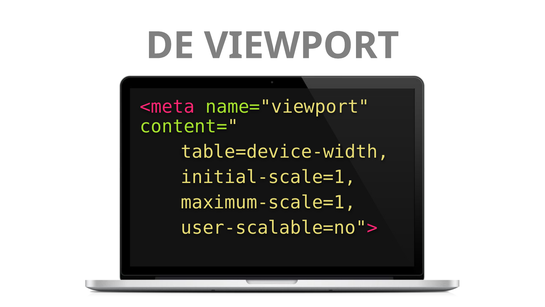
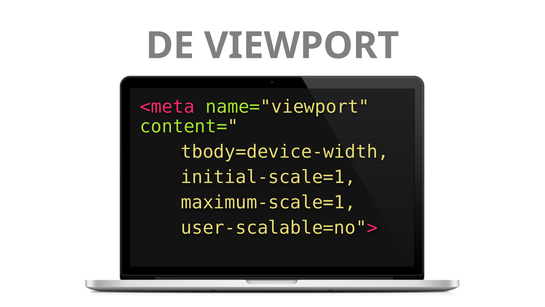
table=device-width: table=device-width -> tbody=device-width
